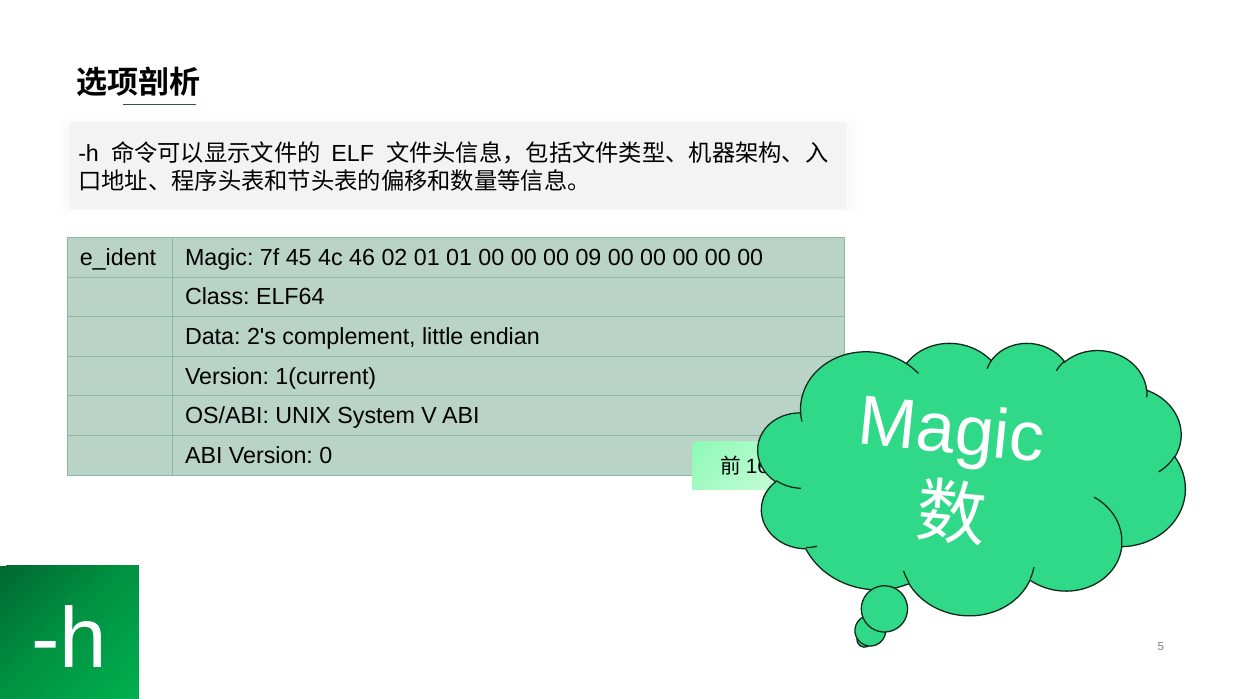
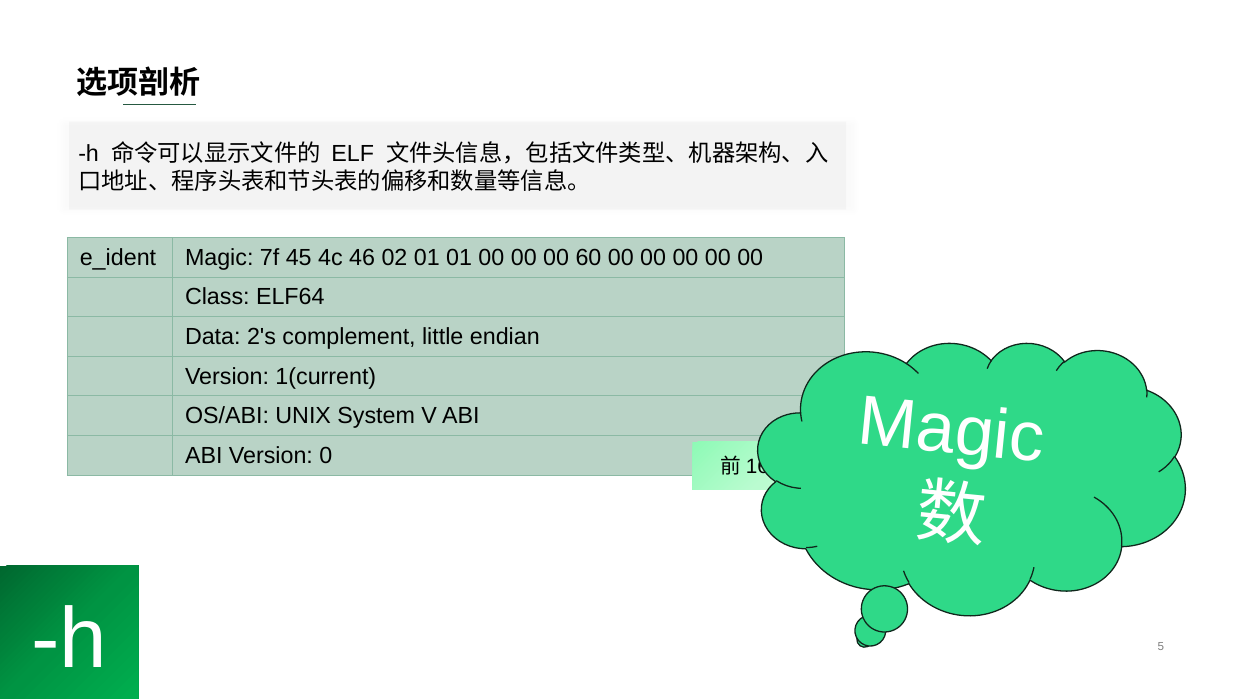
09: 09 -> 60
